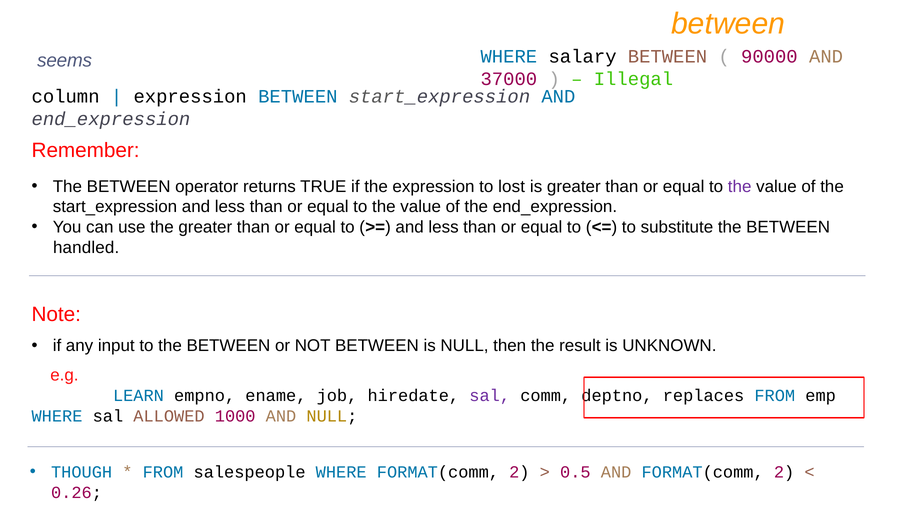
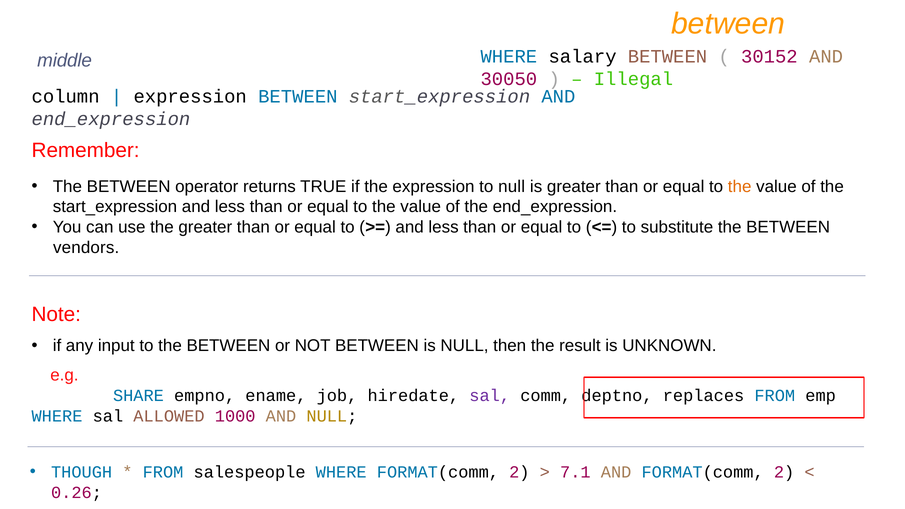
90000: 90000 -> 30152
seems: seems -> middle
37000: 37000 -> 30050
to lost: lost -> null
the at (740, 186) colour: purple -> orange
handled: handled -> vendors
LEARN: LEARN -> SHARE
0.5: 0.5 -> 7.1
